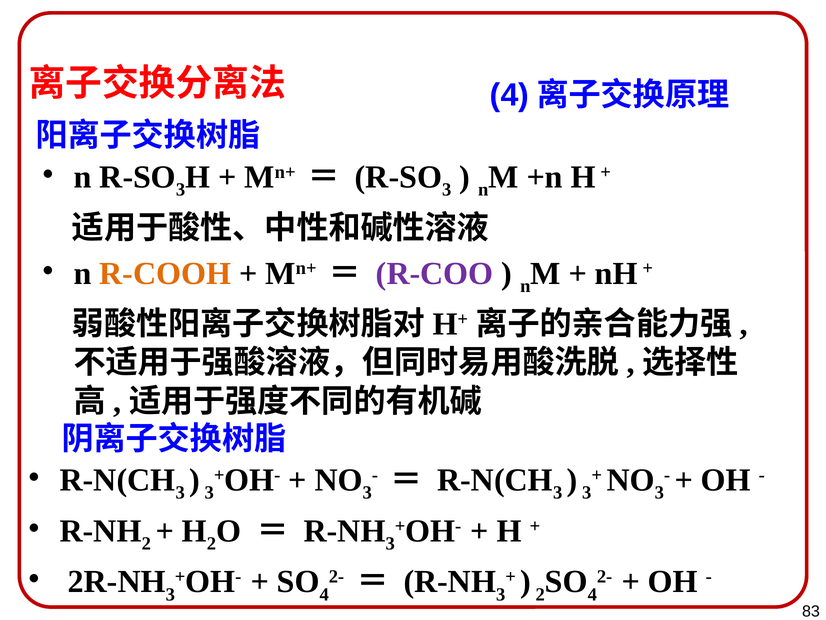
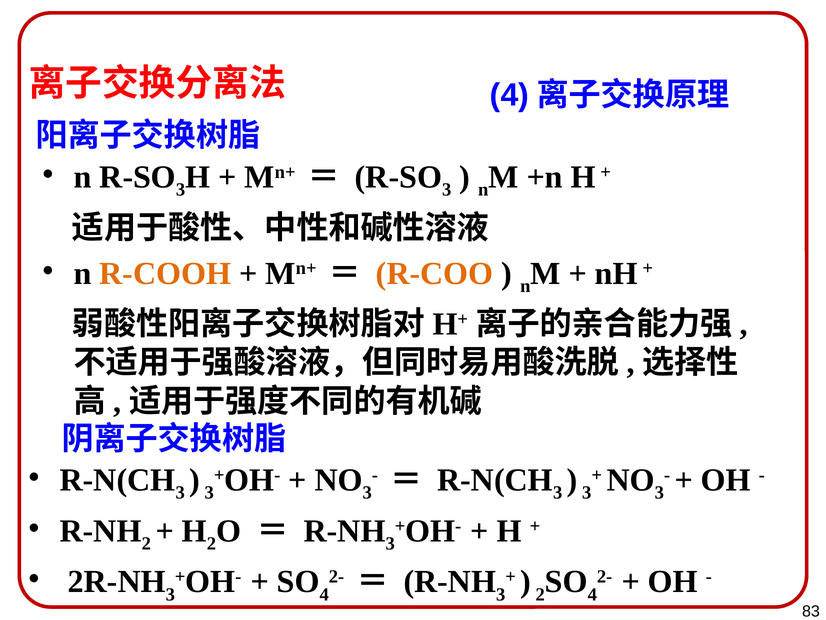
R-COO colour: purple -> orange
